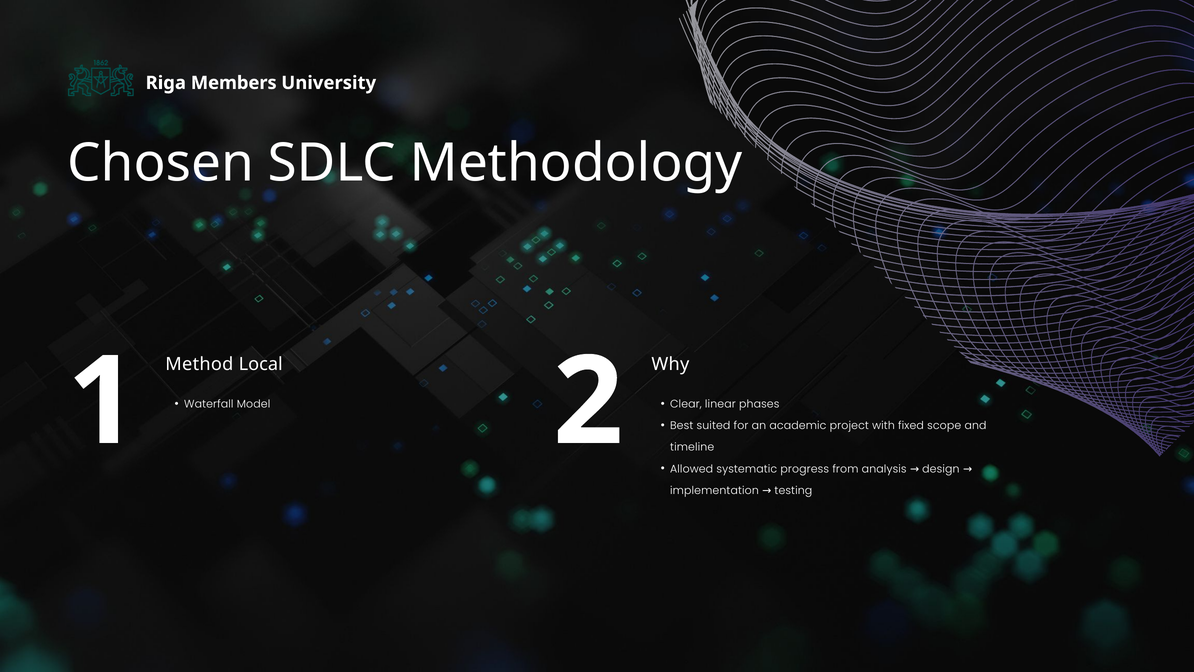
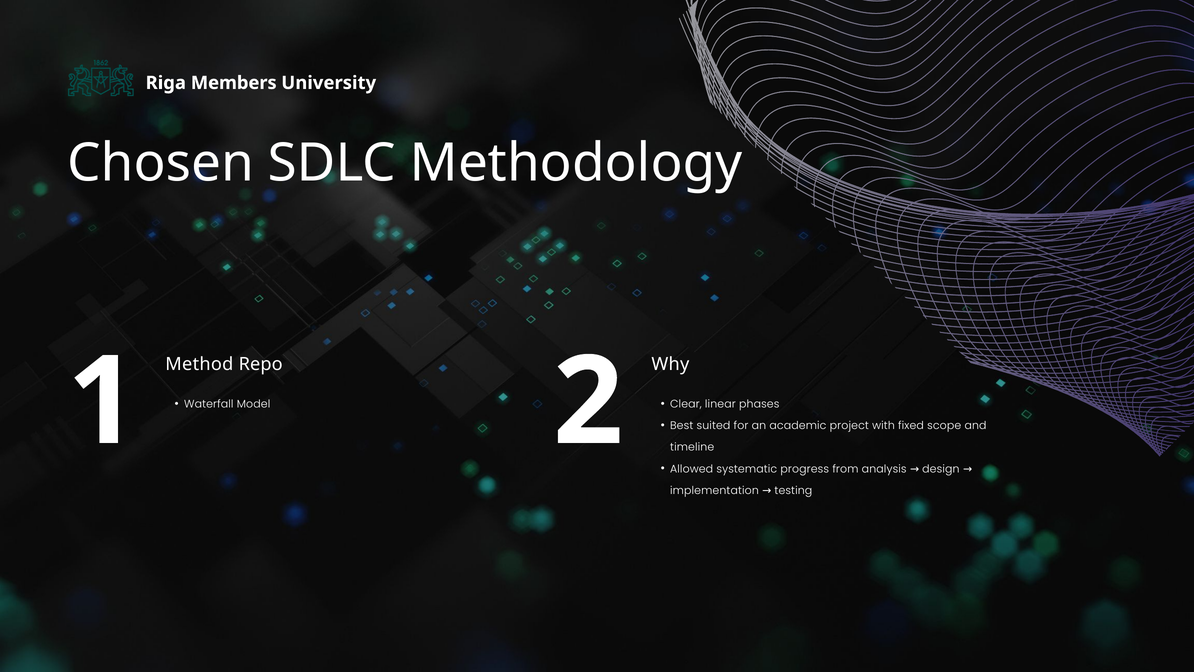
Local: Local -> Repo
